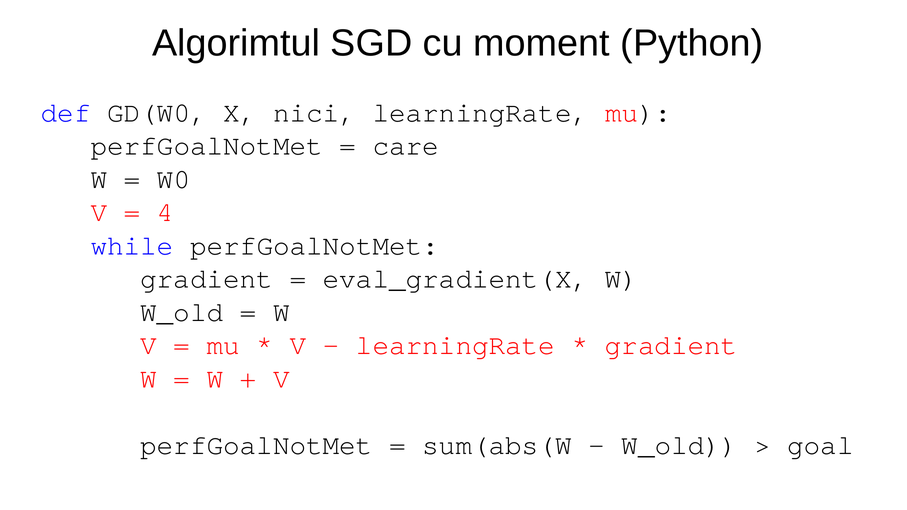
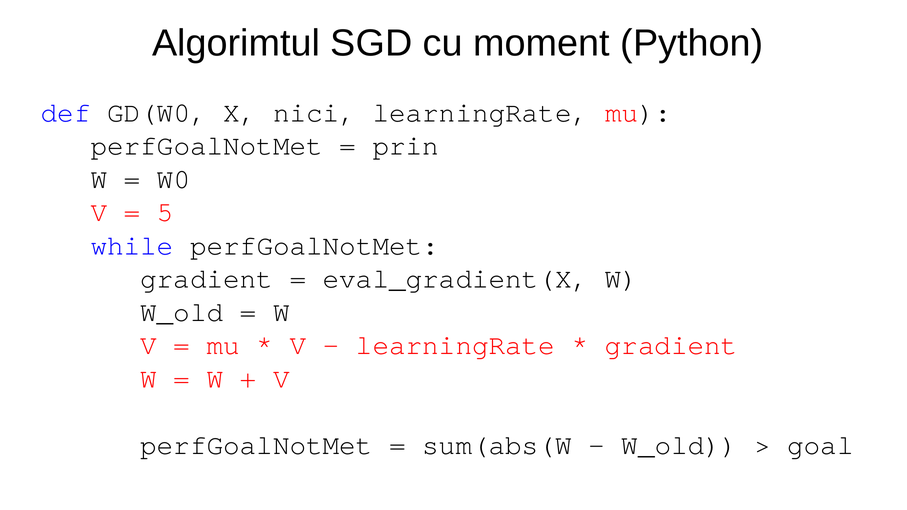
care: care -> prin
4: 4 -> 5
